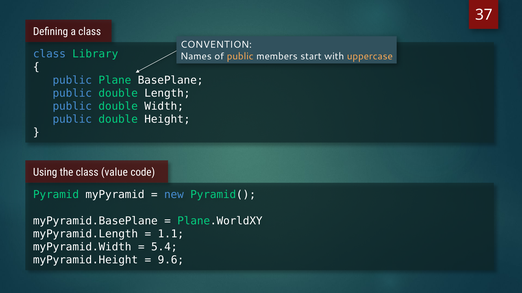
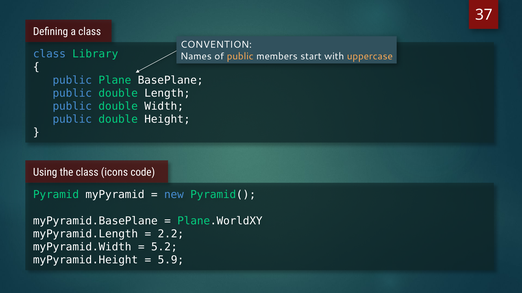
value: value -> icons
1.1: 1.1 -> 2.2
5.4: 5.4 -> 5.2
9.6: 9.6 -> 5.9
